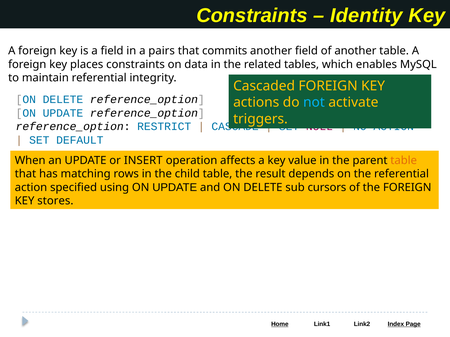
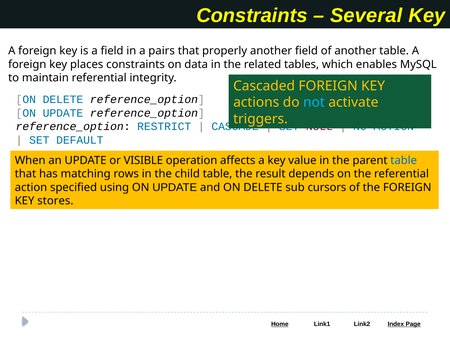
Identity: Identity -> Several
commits: commits -> properly
INSERT: INSERT -> VISIBLE
table at (404, 161) colour: orange -> blue
